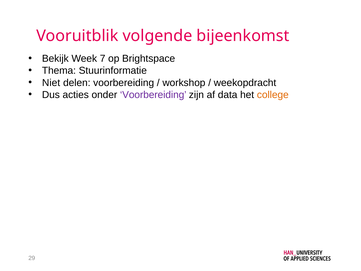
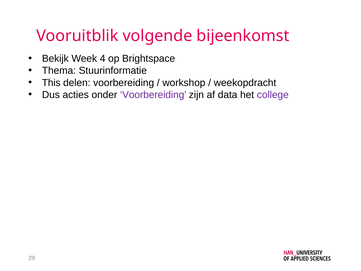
7: 7 -> 4
Niet: Niet -> This
college colour: orange -> purple
